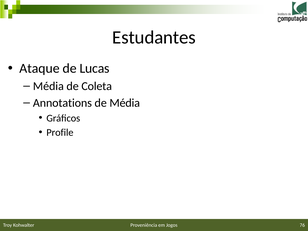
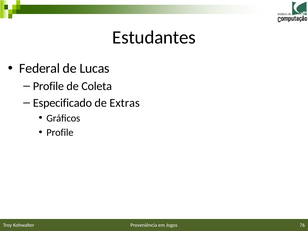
Ataque: Ataque -> Federal
Média at (48, 86): Média -> Profile
Annotations: Annotations -> Especificado
de Média: Média -> Extras
